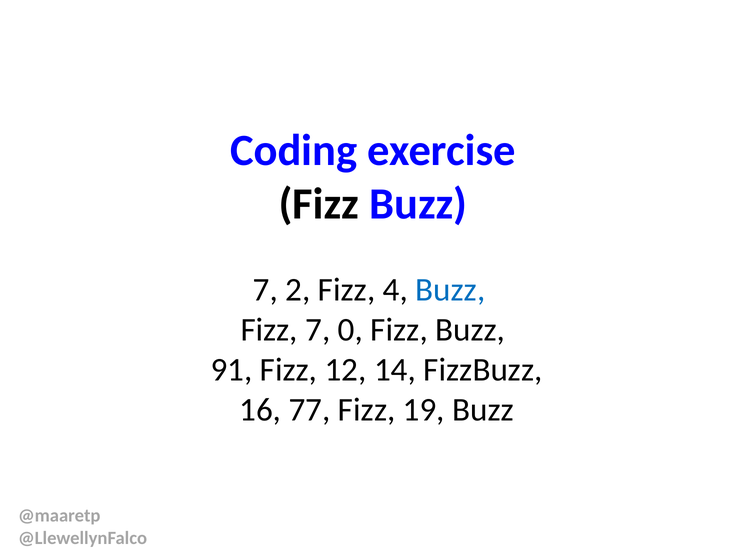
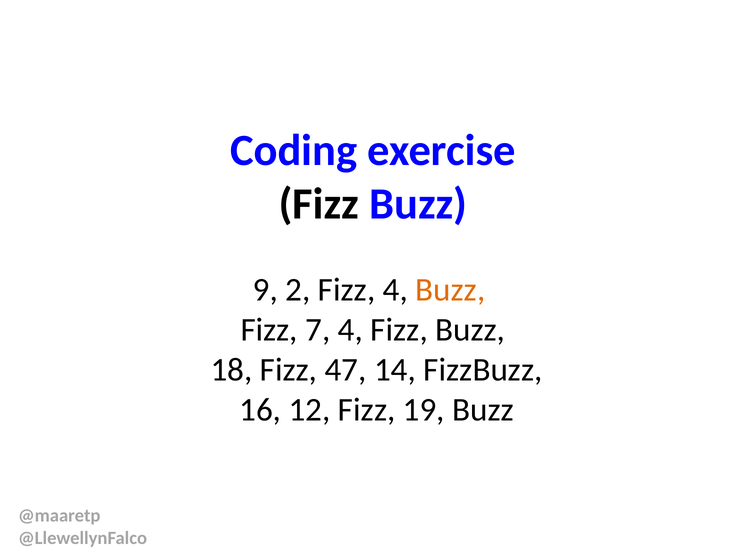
7 at (265, 290): 7 -> 9
Buzz at (450, 290) colour: blue -> orange
7 0: 0 -> 4
91: 91 -> 18
12: 12 -> 47
77: 77 -> 12
